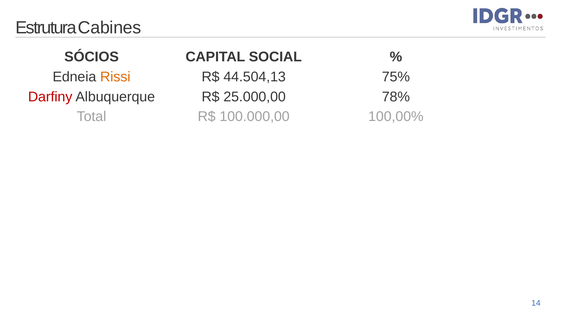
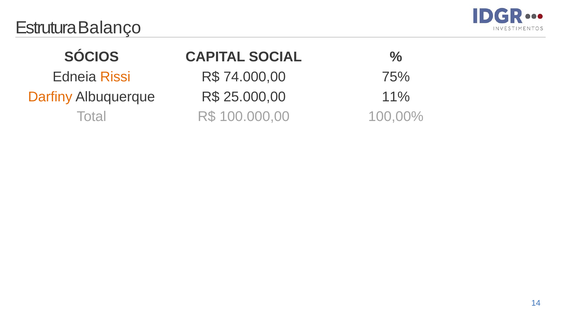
Cabines: Cabines -> Balanço
44.504,13: 44.504,13 -> 74.000,00
Darfiny colour: red -> orange
78%: 78% -> 11%
